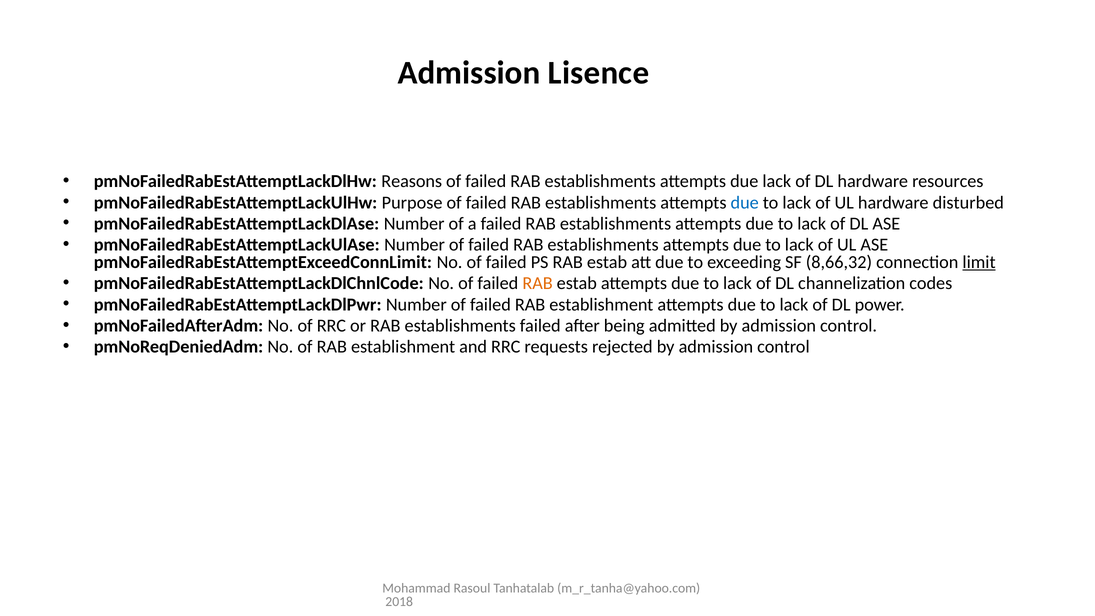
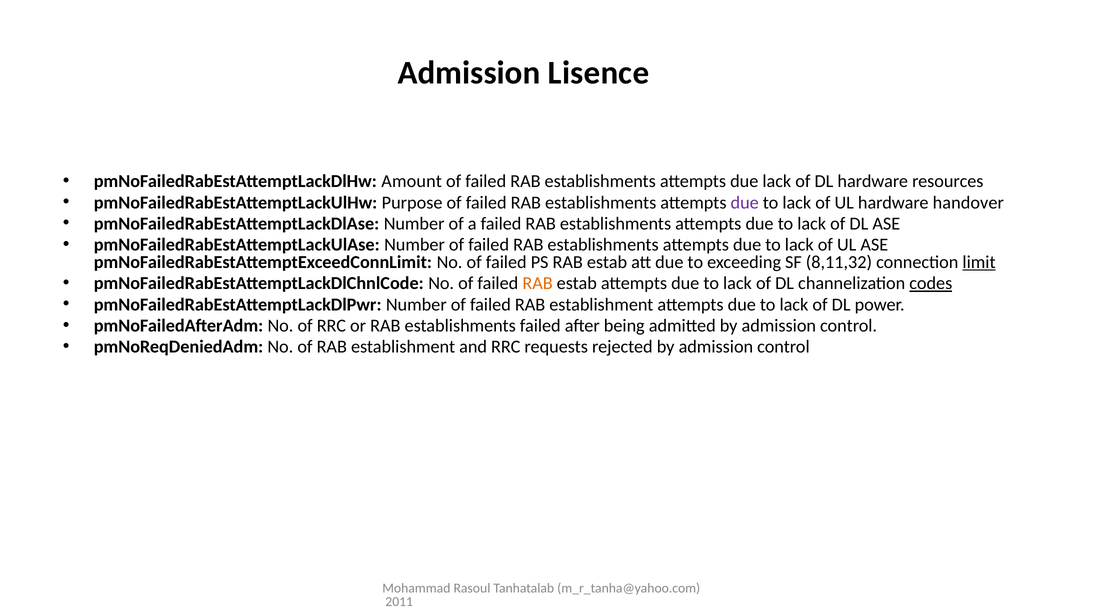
Reasons: Reasons -> Amount
due at (745, 202) colour: blue -> purple
disturbed: disturbed -> handover
8,66,32: 8,66,32 -> 8,11,32
codes underline: none -> present
2018: 2018 -> 2011
